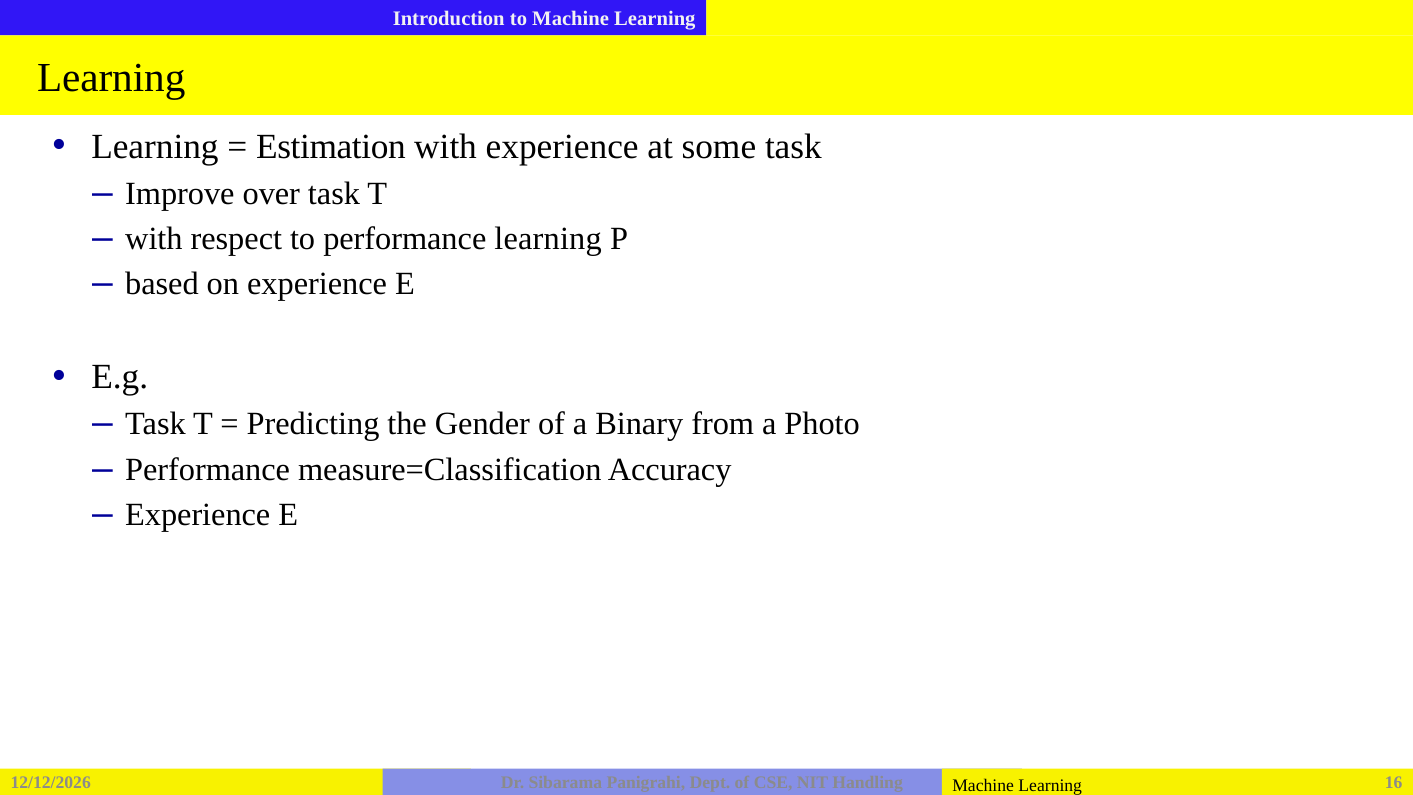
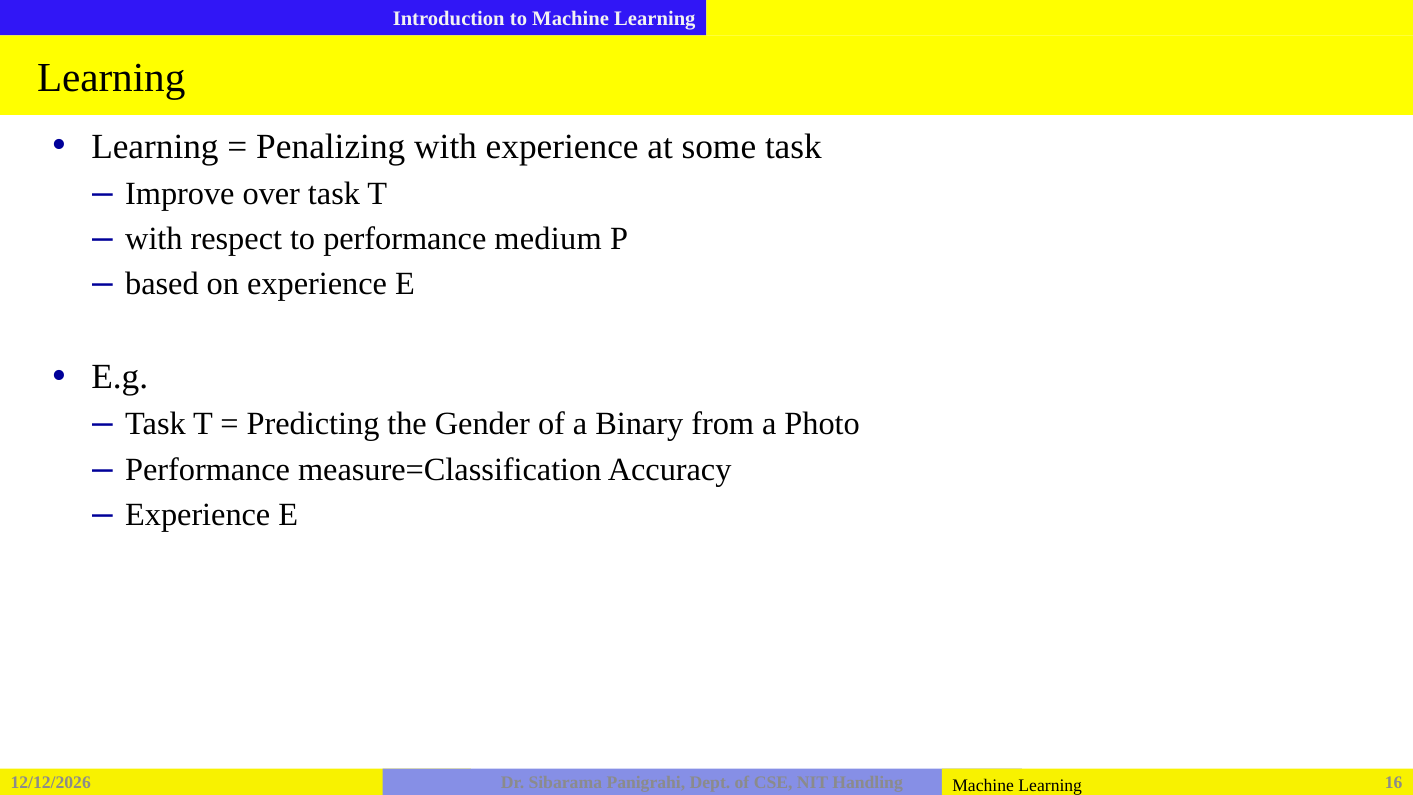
Estimation: Estimation -> Penalizing
performance learning: learning -> medium
